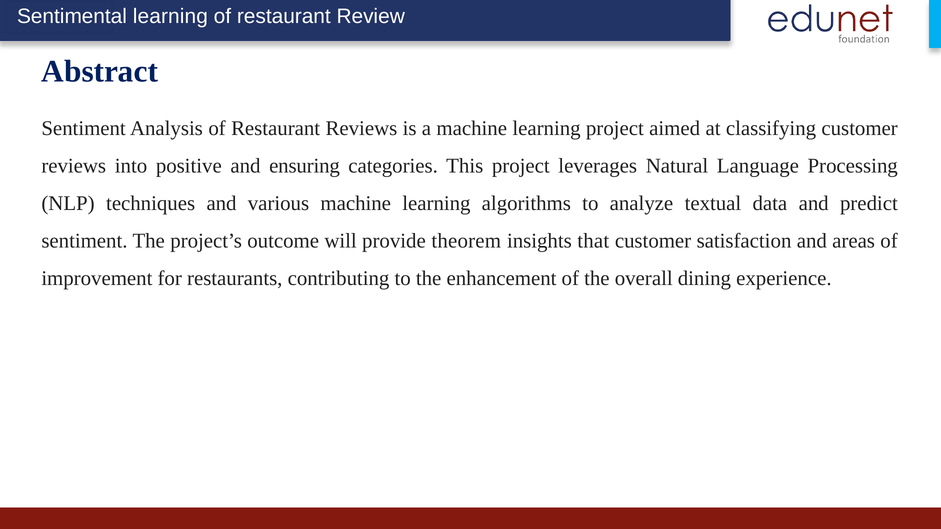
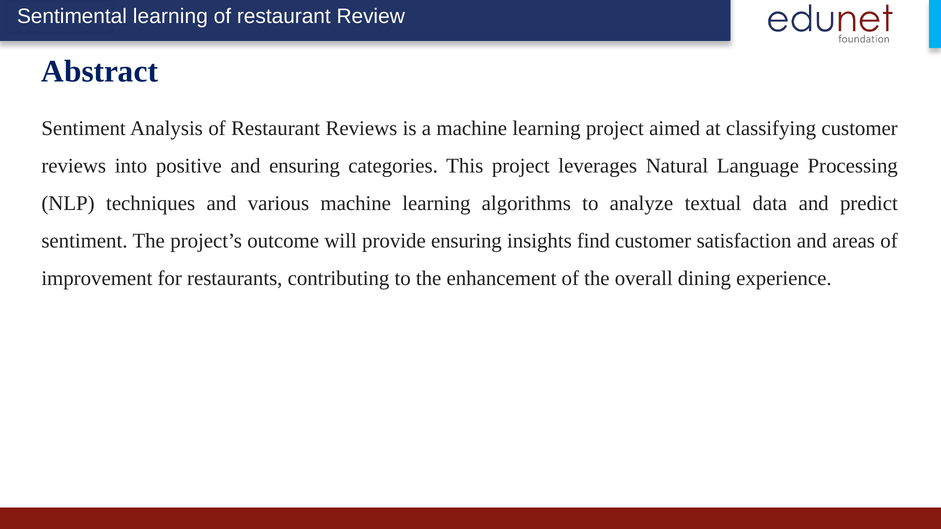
provide theorem: theorem -> ensuring
that: that -> find
